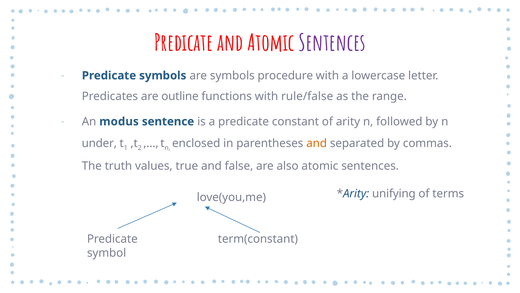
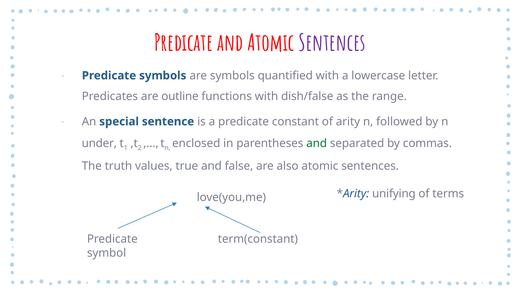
procedure: procedure -> quantified
rule/false: rule/false -> dish/false
modus: modus -> special
and at (317, 143) colour: orange -> green
